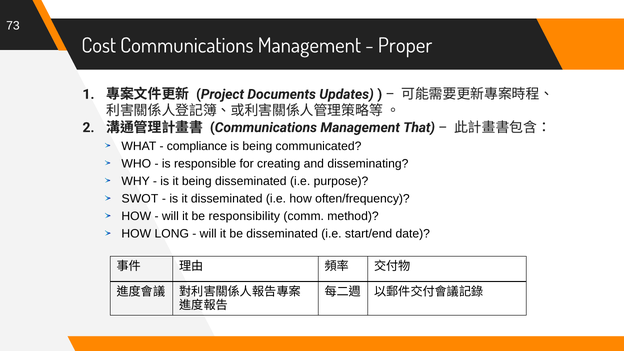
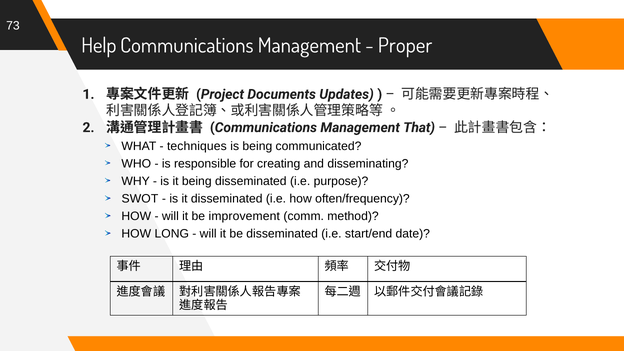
Cost: Cost -> Help
compliance: compliance -> techniques
responsibility: responsibility -> improvement
